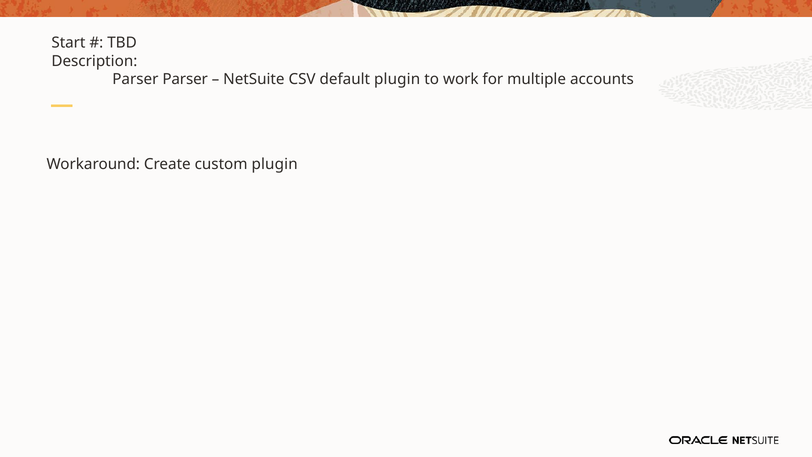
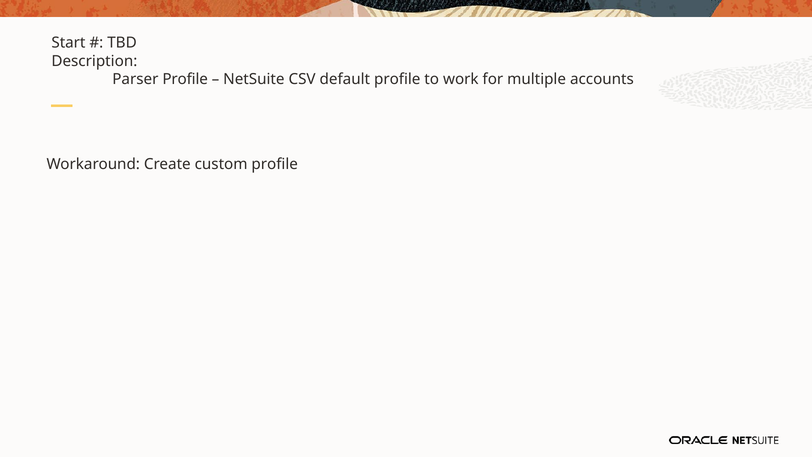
Parser Parser: Parser -> Profile
default plugin: plugin -> profile
custom plugin: plugin -> profile
